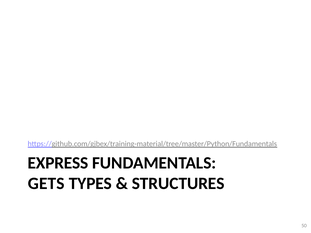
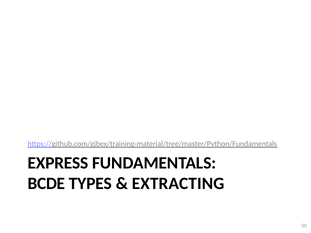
GETS: GETS -> BCDE
STRUCTURES: STRUCTURES -> EXTRACTING
